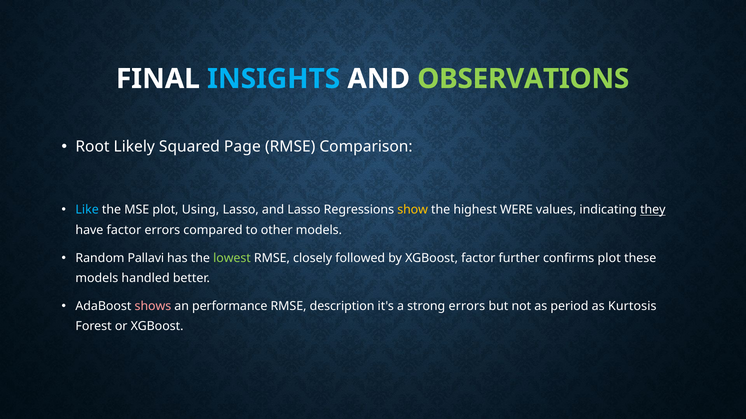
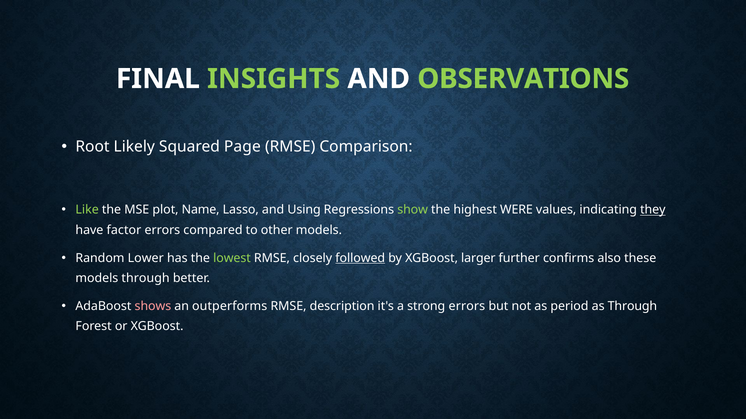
INSIGHTS colour: light blue -> light green
Like colour: light blue -> light green
Using: Using -> Name
and Lasso: Lasso -> Using
show colour: yellow -> light green
Pallavi: Pallavi -> Lower
followed underline: none -> present
XGBoost factor: factor -> larger
confirms plot: plot -> also
models handled: handled -> through
performance: performance -> outperforms
as Kurtosis: Kurtosis -> Through
